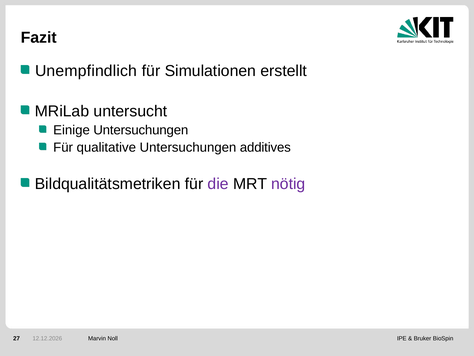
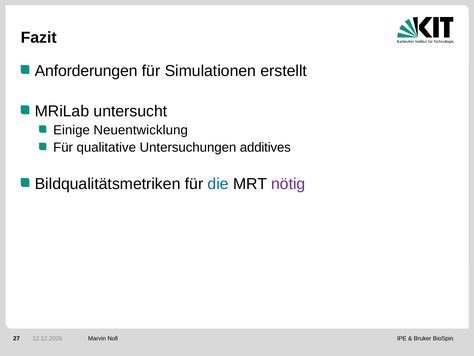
Unempfindlich: Unempfindlich -> Anforderungen
Einige Untersuchungen: Untersuchungen -> Neuentwicklung
die colour: purple -> blue
